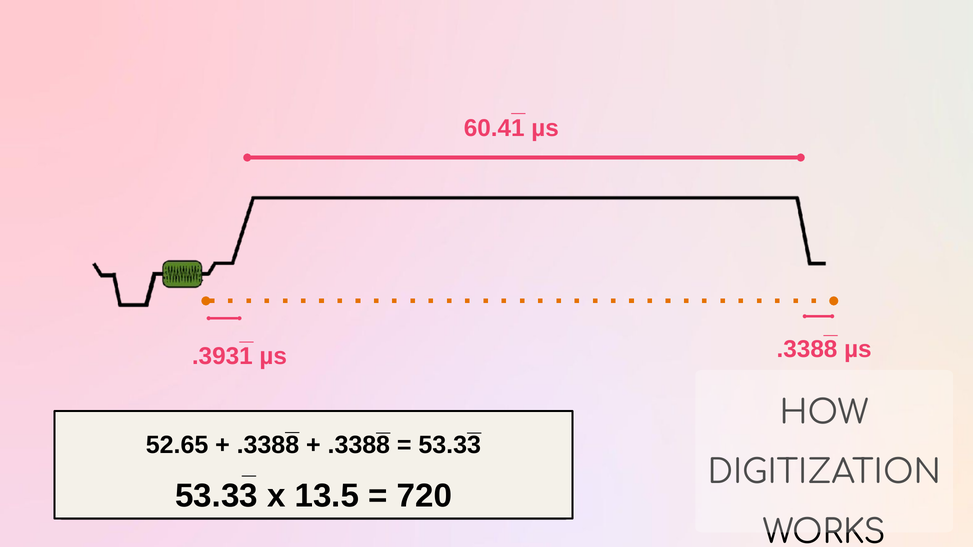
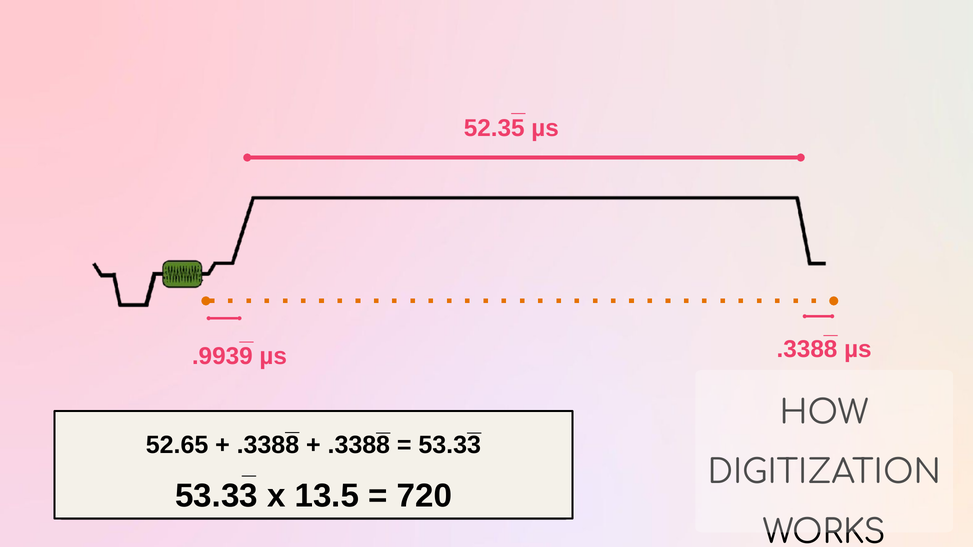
60.41: 60.41 -> 52.35
.3931: .3931 -> .9939
